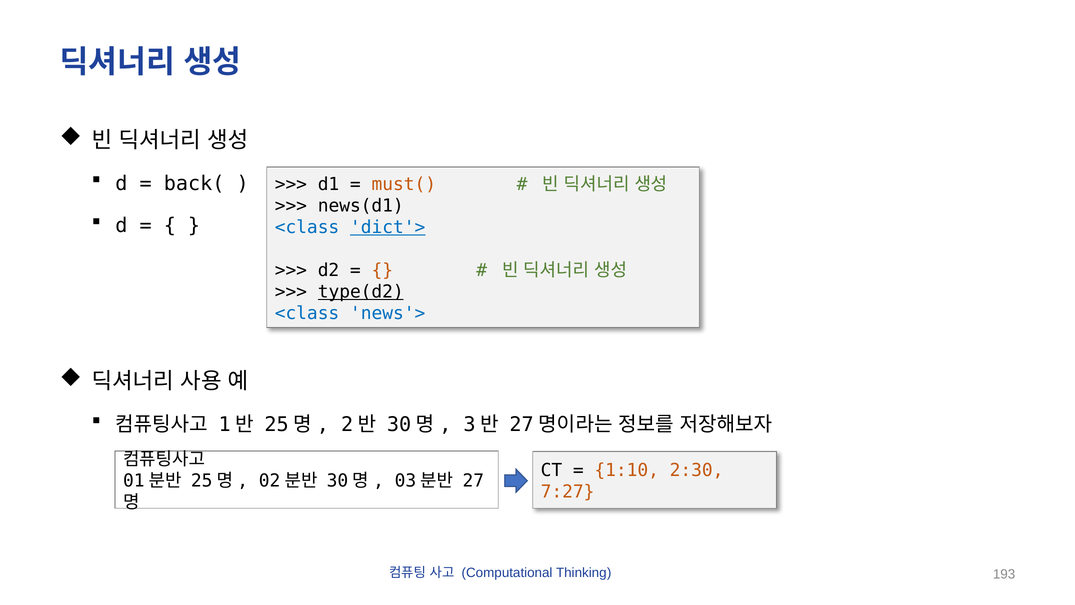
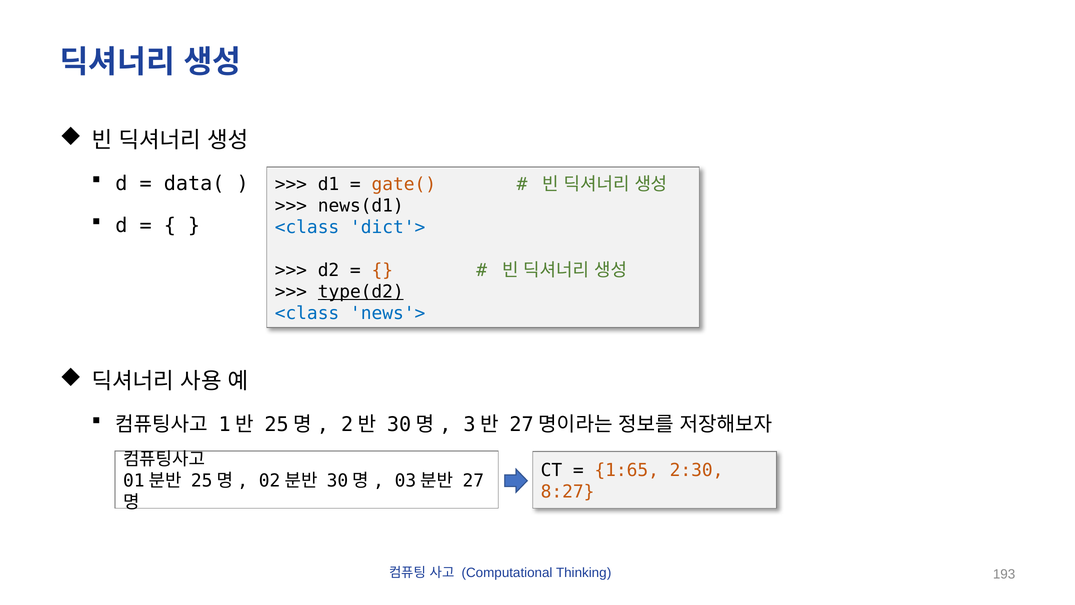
back(: back( -> data(
must(: must( -> gate(
dict'> underline: present -> none
1:10: 1:10 -> 1:65
7:27: 7:27 -> 8:27
